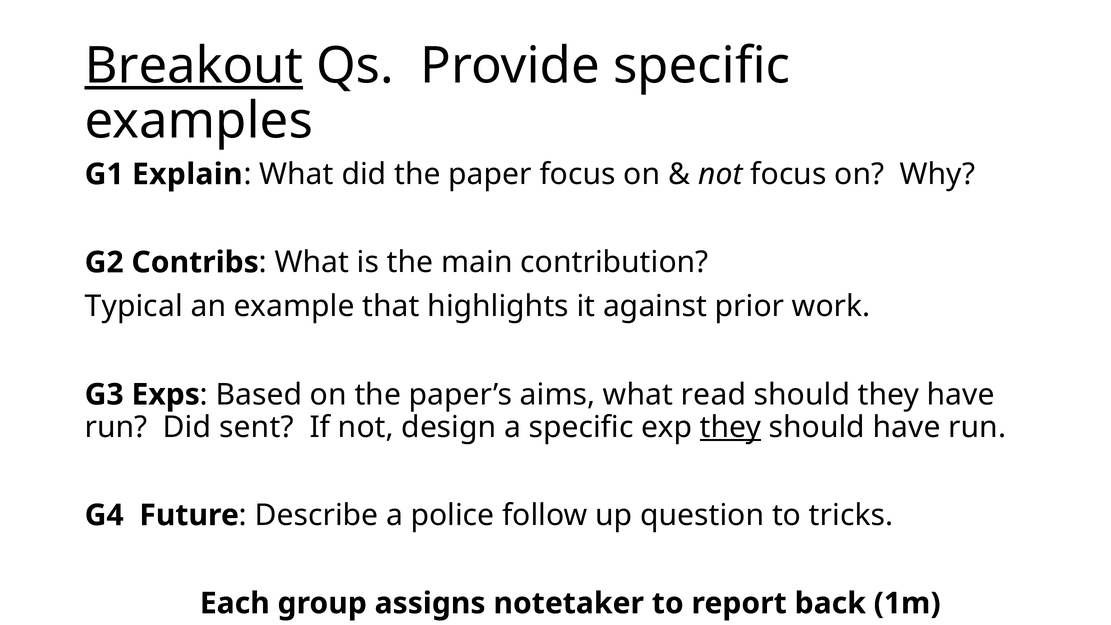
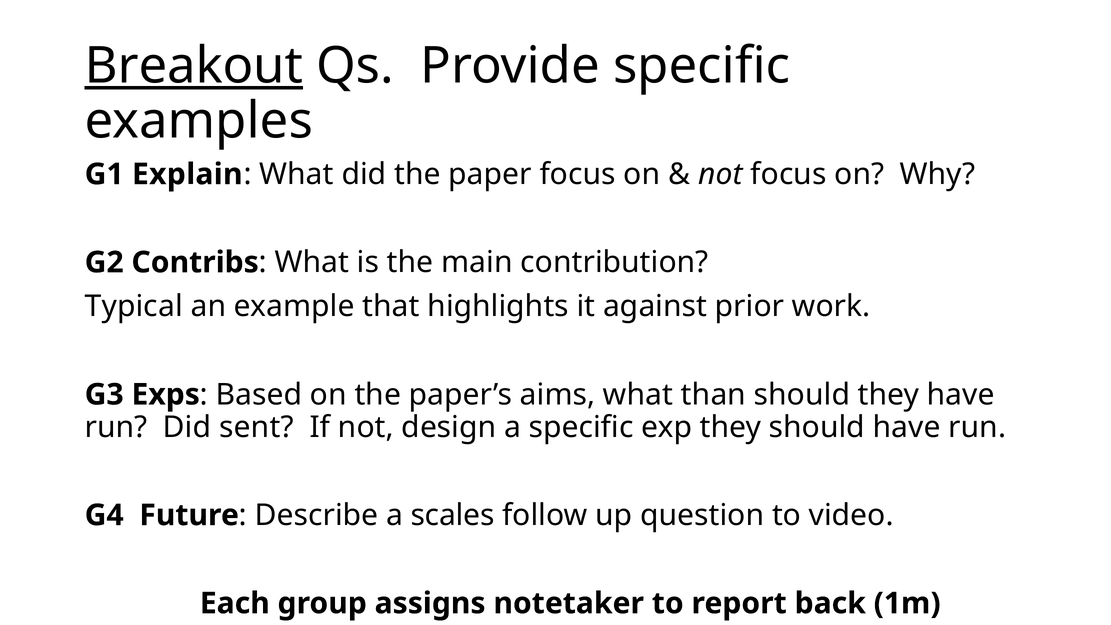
read: read -> than
they at (731, 427) underline: present -> none
police: police -> scales
tricks: tricks -> video
